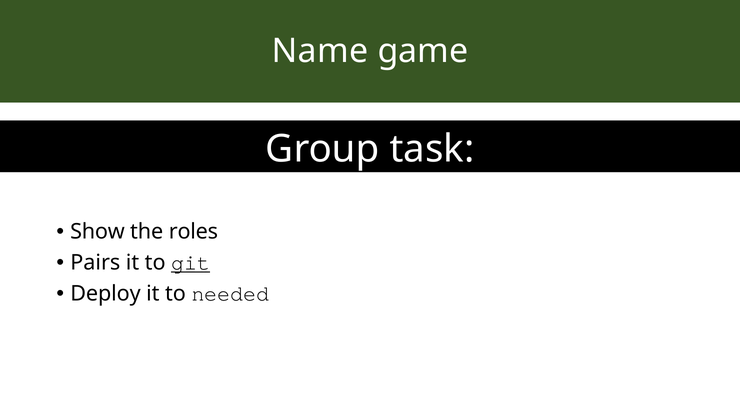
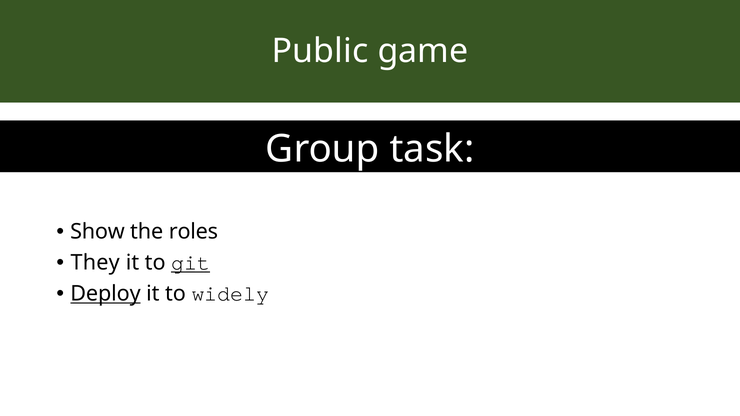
Name: Name -> Public
Pairs: Pairs -> They
Deploy underline: none -> present
needed: needed -> widely
